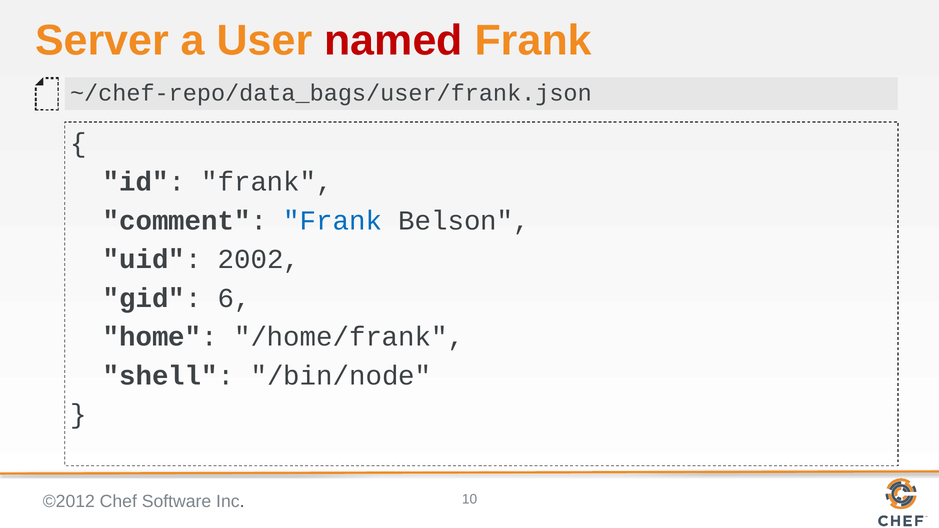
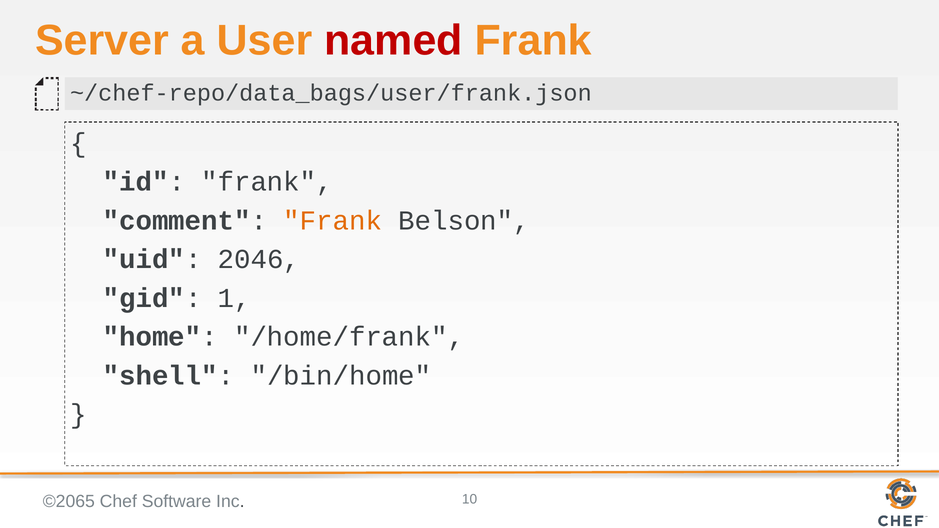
Frank at (333, 221) colour: blue -> orange
2002: 2002 -> 2046
6: 6 -> 1
/bin/node: /bin/node -> /bin/home
©2012: ©2012 -> ©2065
